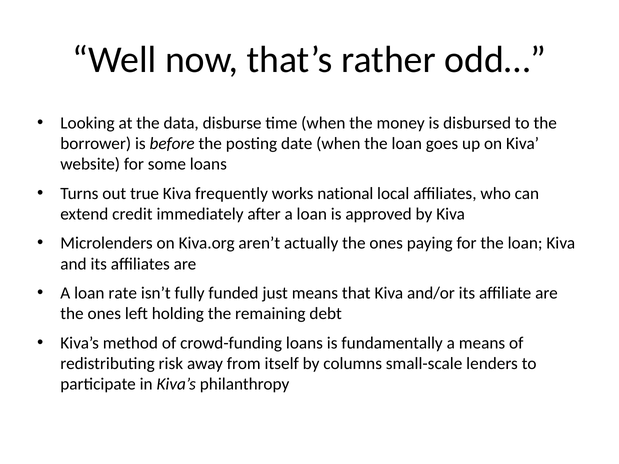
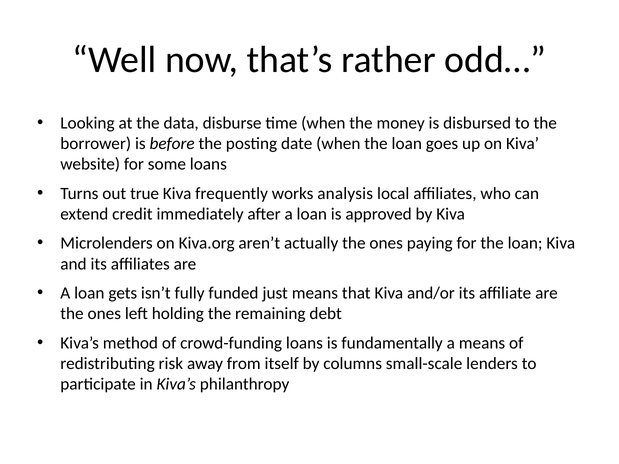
national: national -> analysis
rate: rate -> gets
